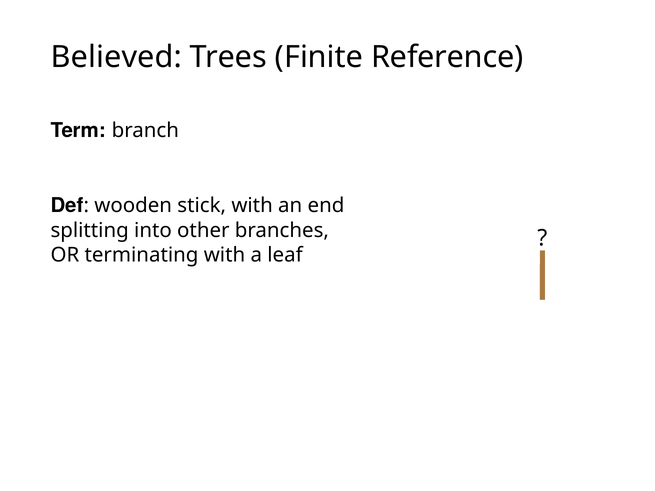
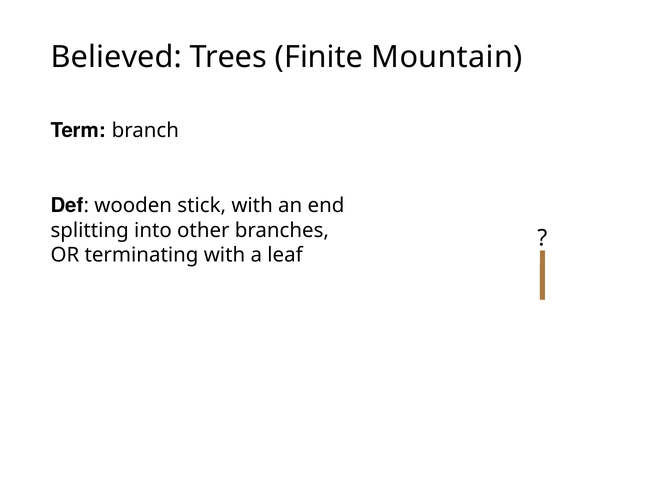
Reference: Reference -> Mountain
